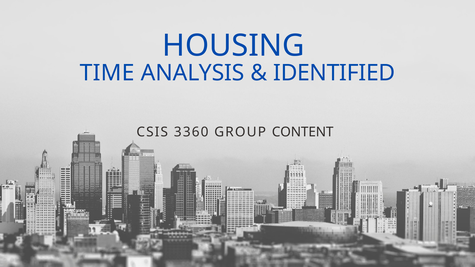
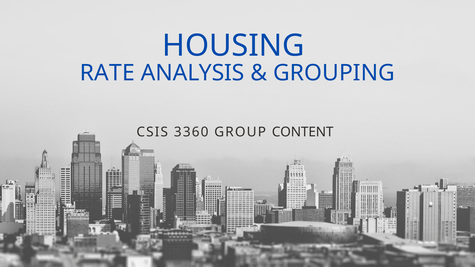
TIME: TIME -> RATE
IDENTIFIED: IDENTIFIED -> GROUPING
